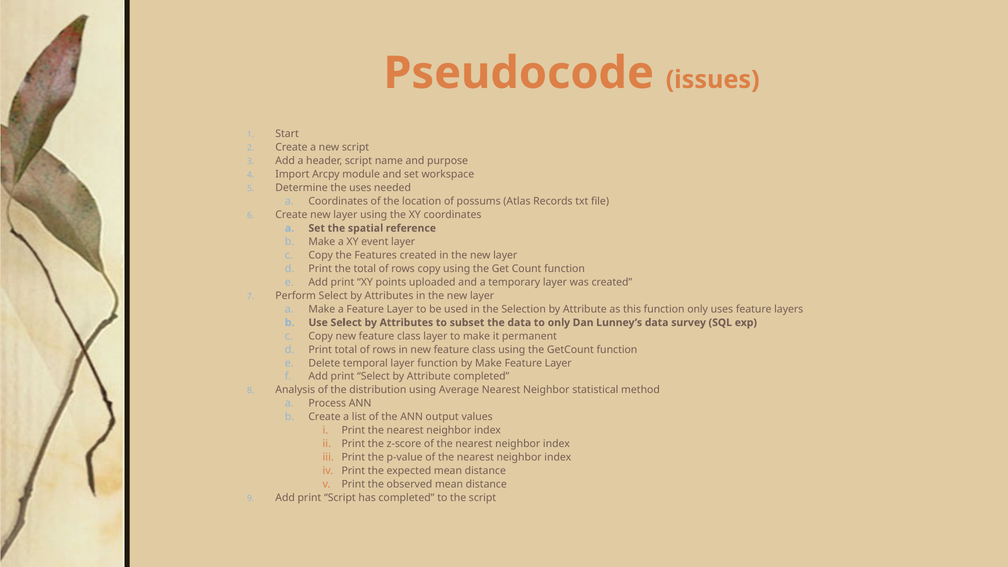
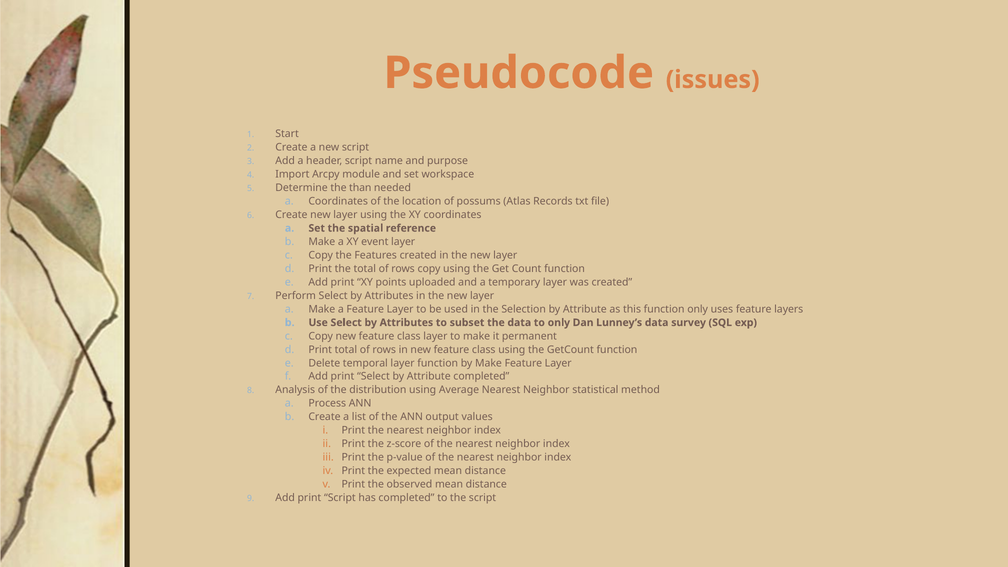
the uses: uses -> than
